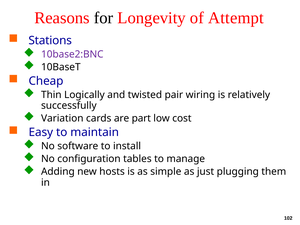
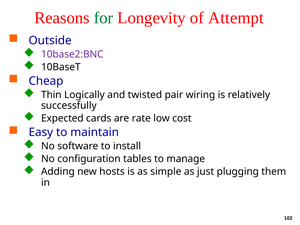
for colour: black -> green
Stations: Stations -> Outside
Variation: Variation -> Expected
part: part -> rate
